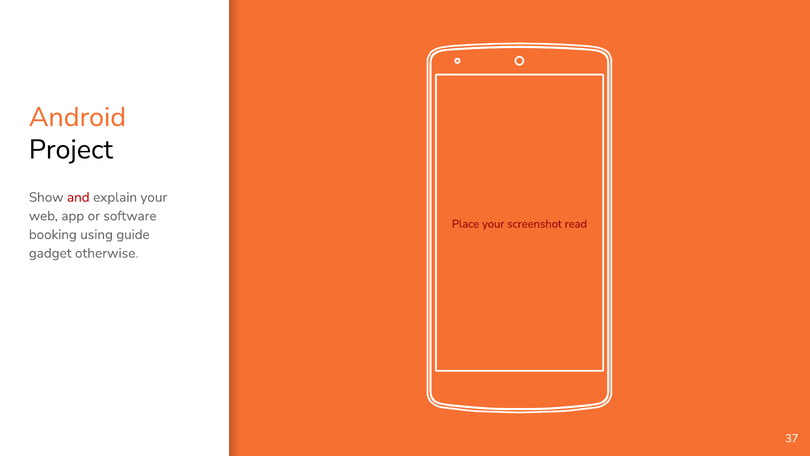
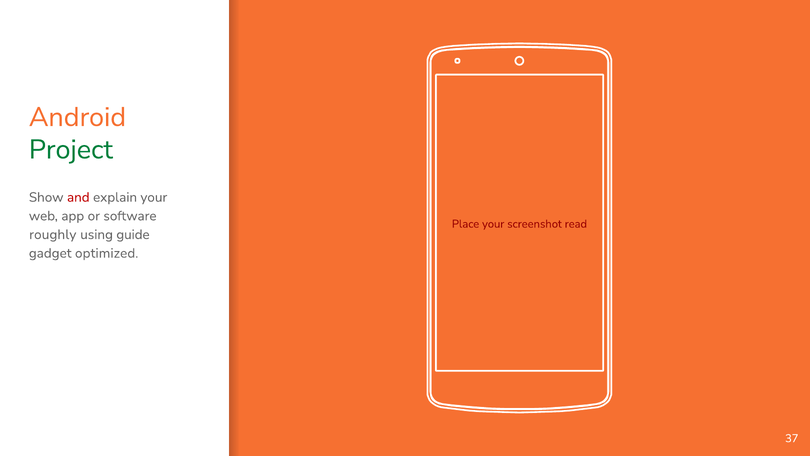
Project colour: black -> green
booking: booking -> roughly
otherwise: otherwise -> optimized
